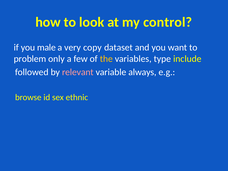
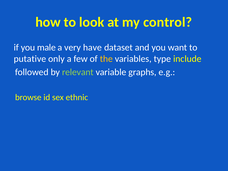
copy: copy -> have
problem: problem -> putative
relevant colour: pink -> light green
always: always -> graphs
